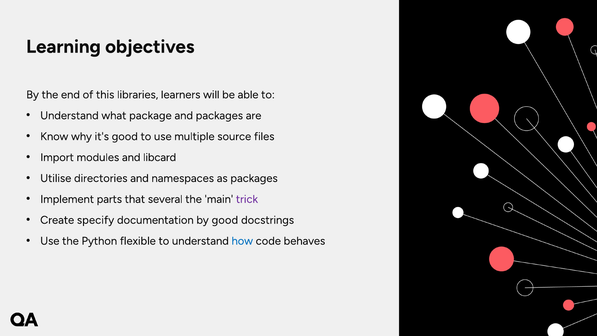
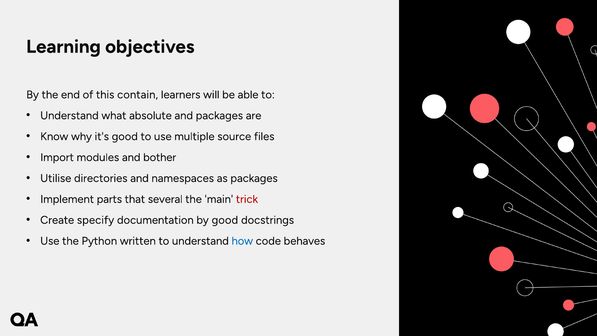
libraries: libraries -> contain
package: package -> absolute
libcard: libcard -> bother
trick colour: purple -> red
flexible: flexible -> written
